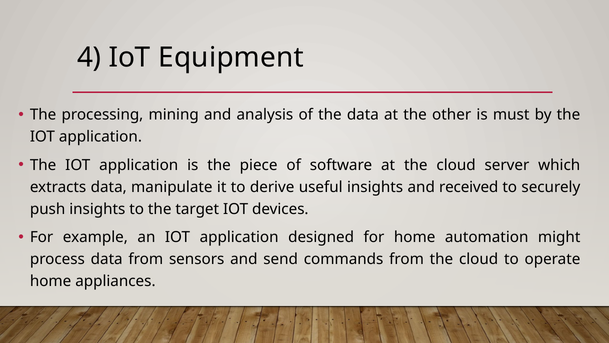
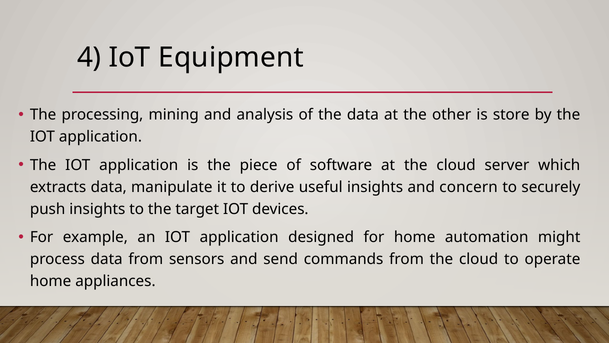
must: must -> store
received: received -> concern
